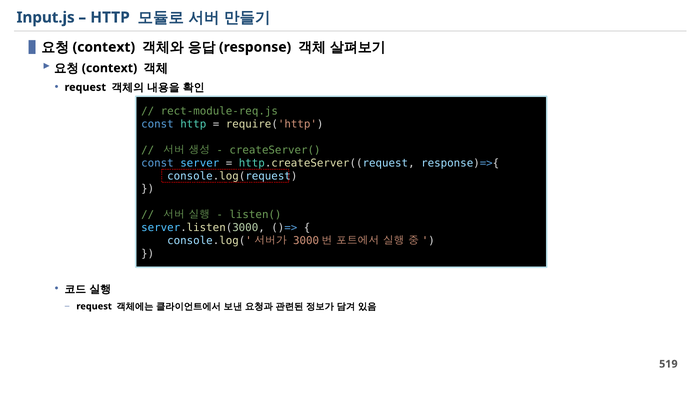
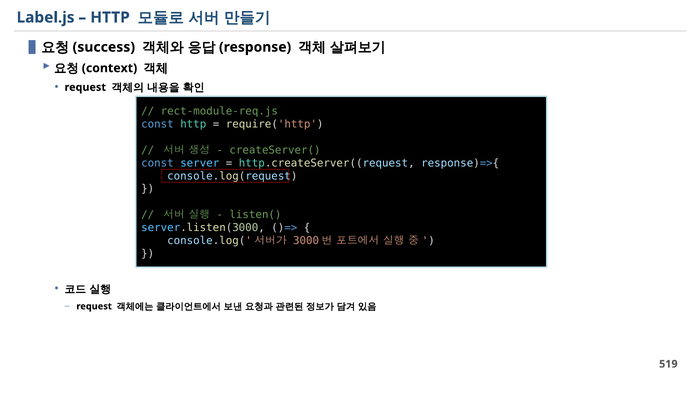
Input.js: Input.js -> Label.js
context at (104, 47): context -> success
